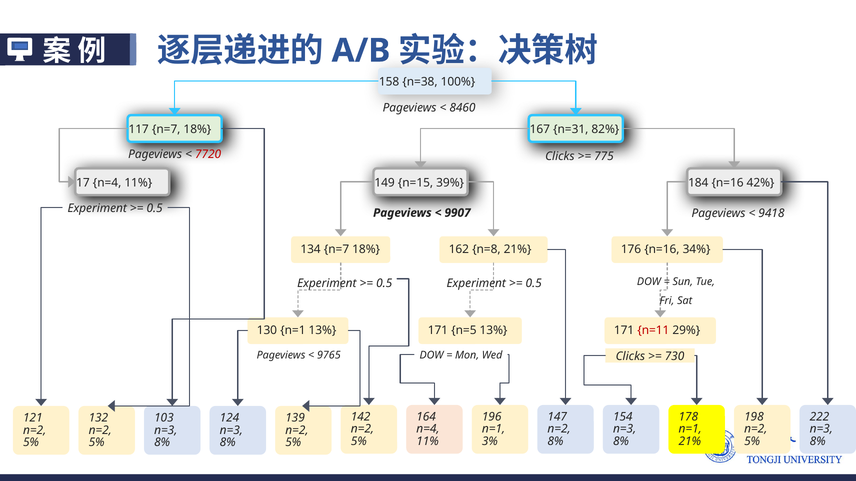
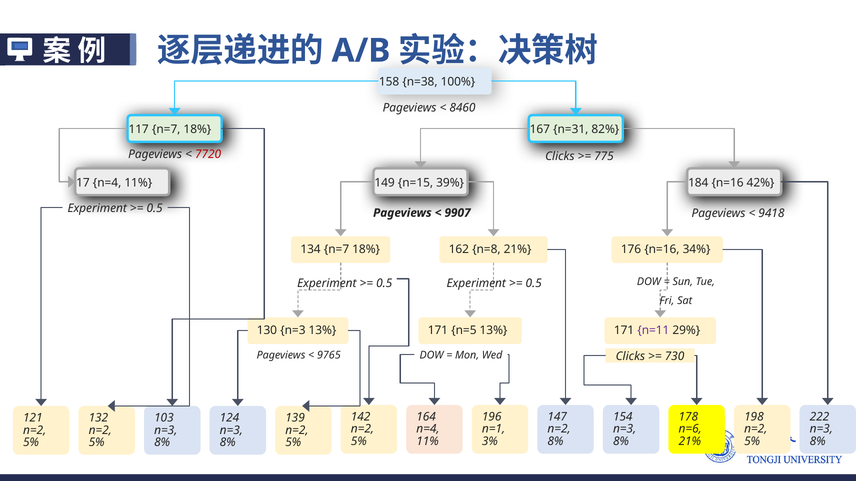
130 n=1: n=1 -> n=3
n=11 colour: red -> purple
n=1 at (690, 430): n=1 -> n=6
